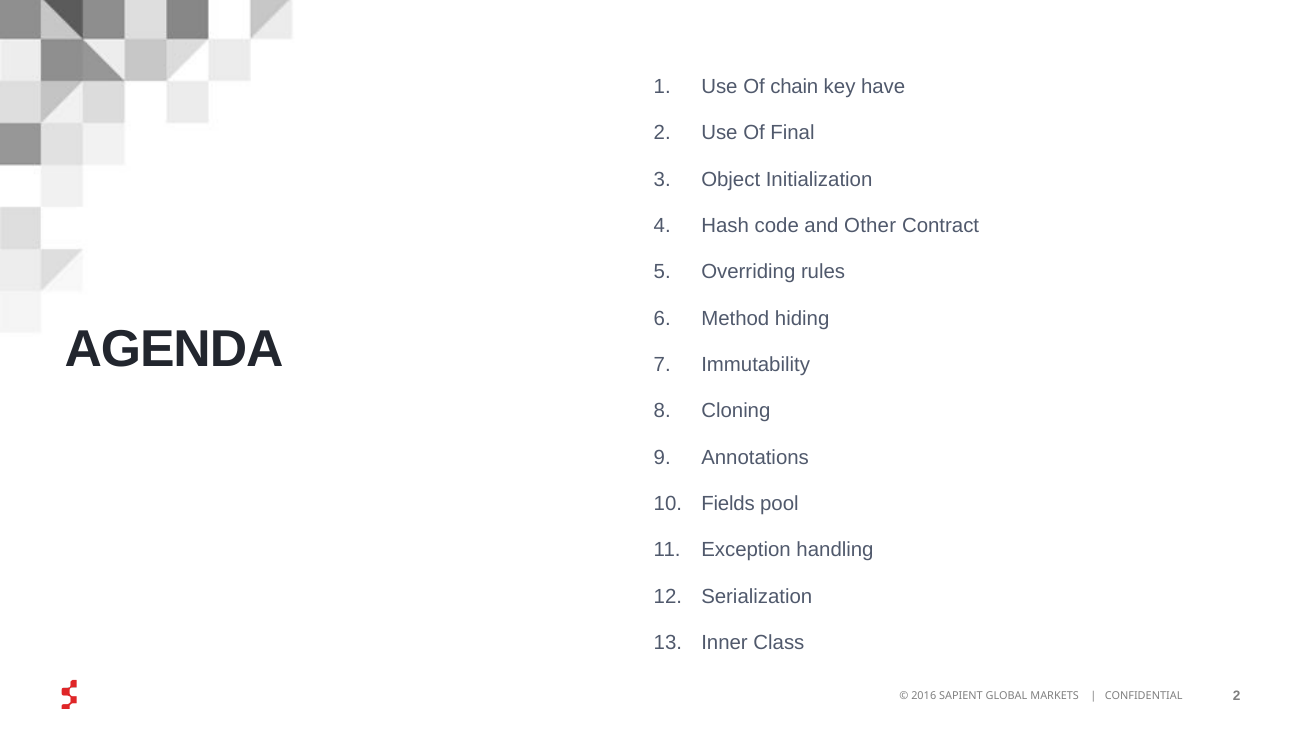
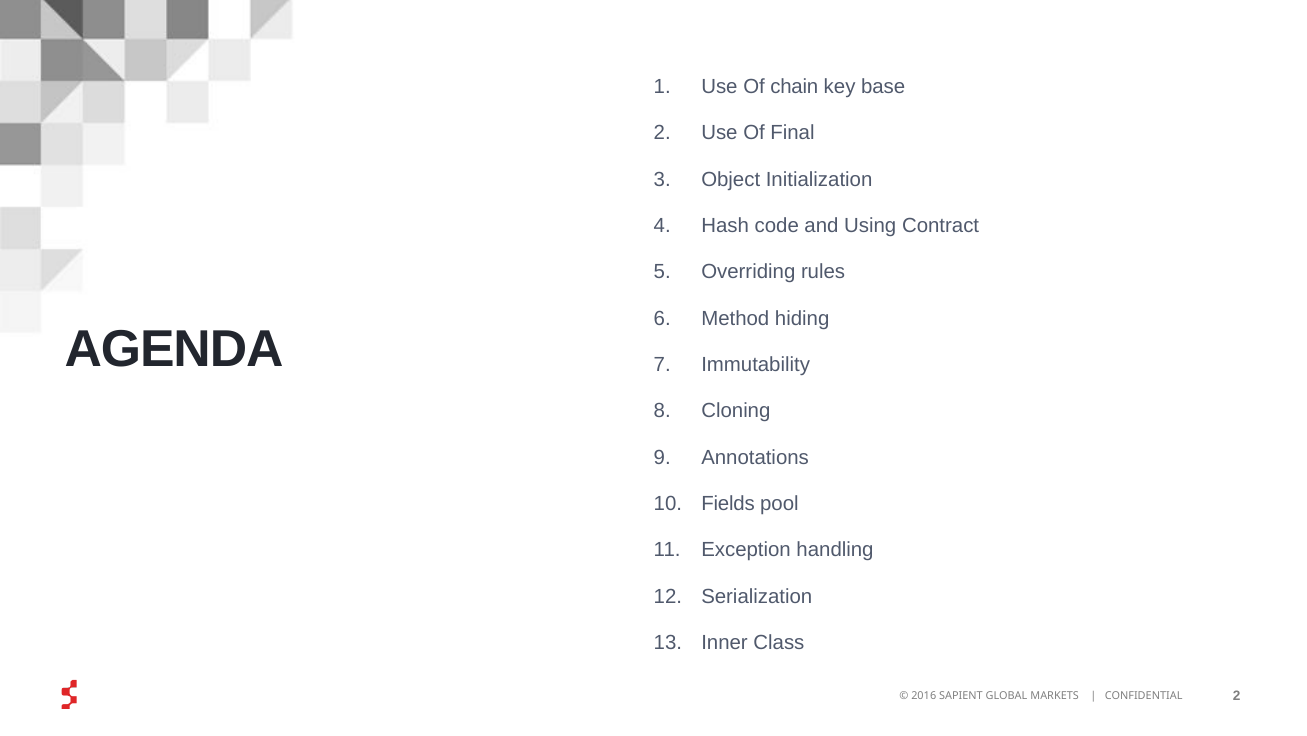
have: have -> base
Other: Other -> Using
